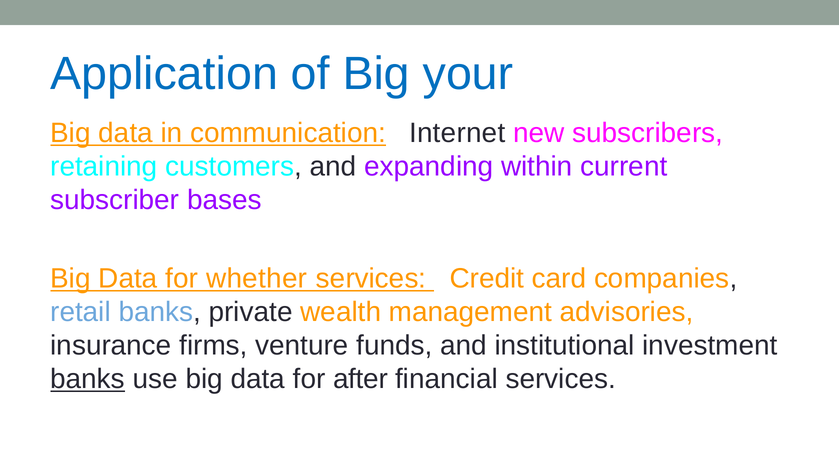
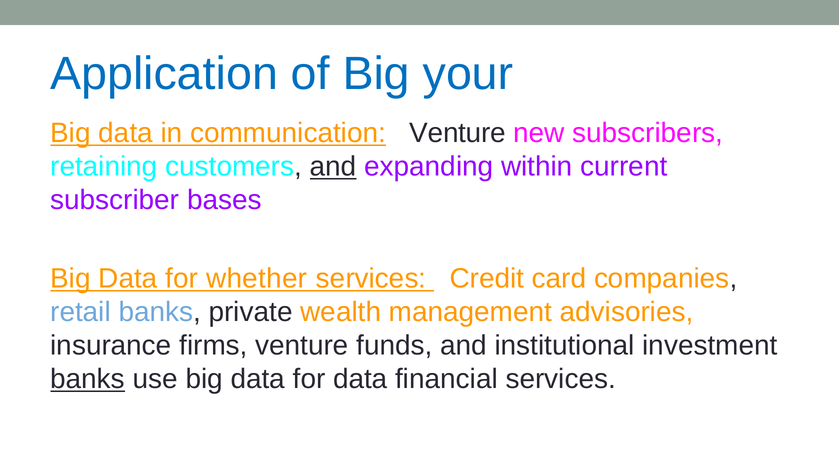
communication Internet: Internet -> Venture
and at (333, 167) underline: none -> present
for after: after -> data
